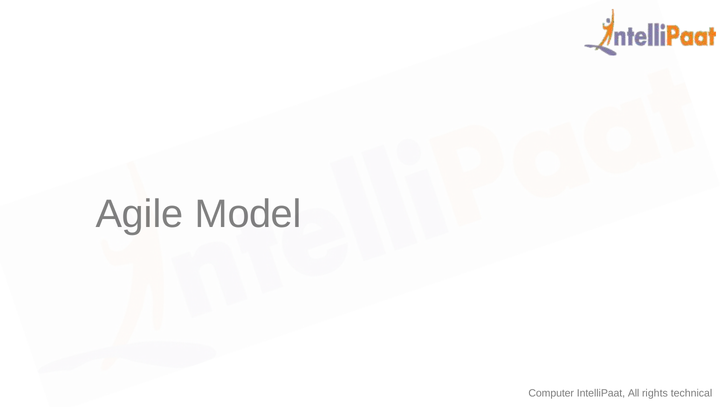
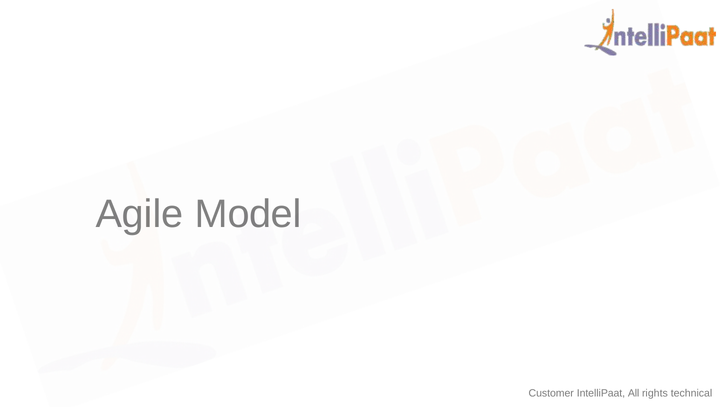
Computer: Computer -> Customer
